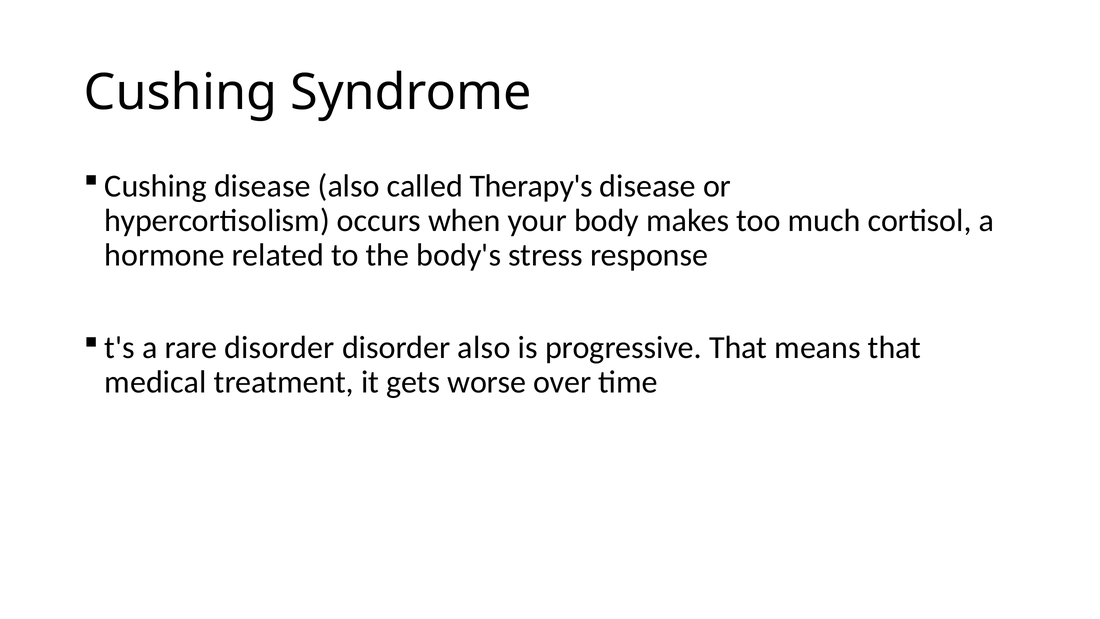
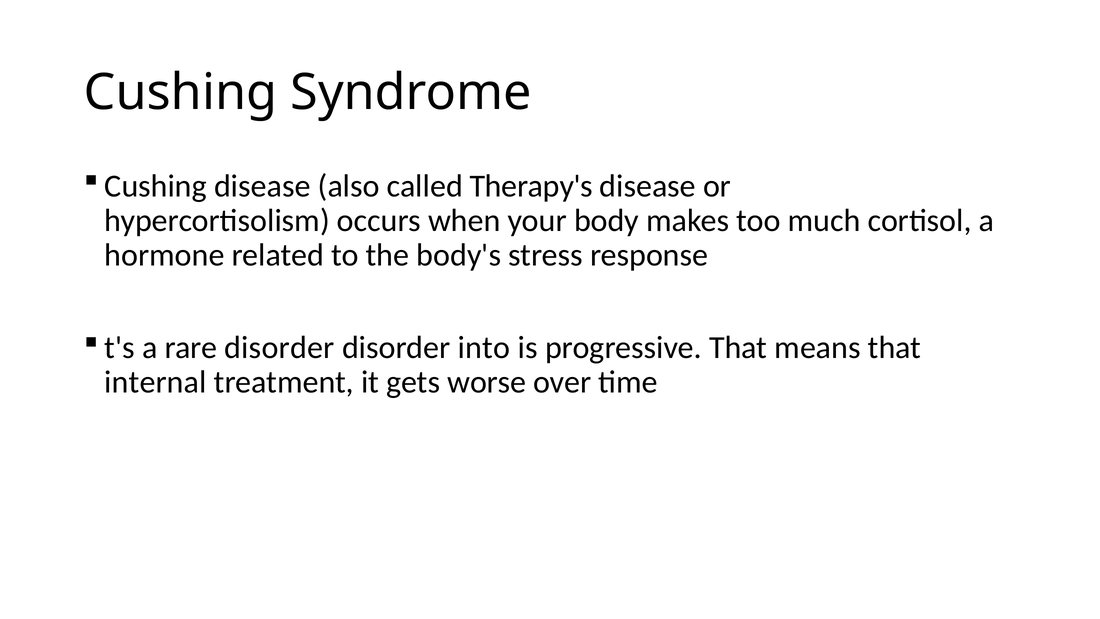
disorder also: also -> into
medical: medical -> internal
